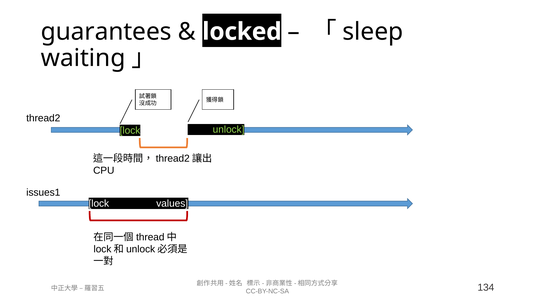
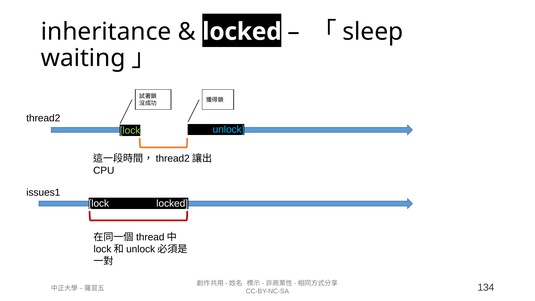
guarantees: guarantees -> inheritance
unlock colour: light green -> light blue
lock values: values -> locked
